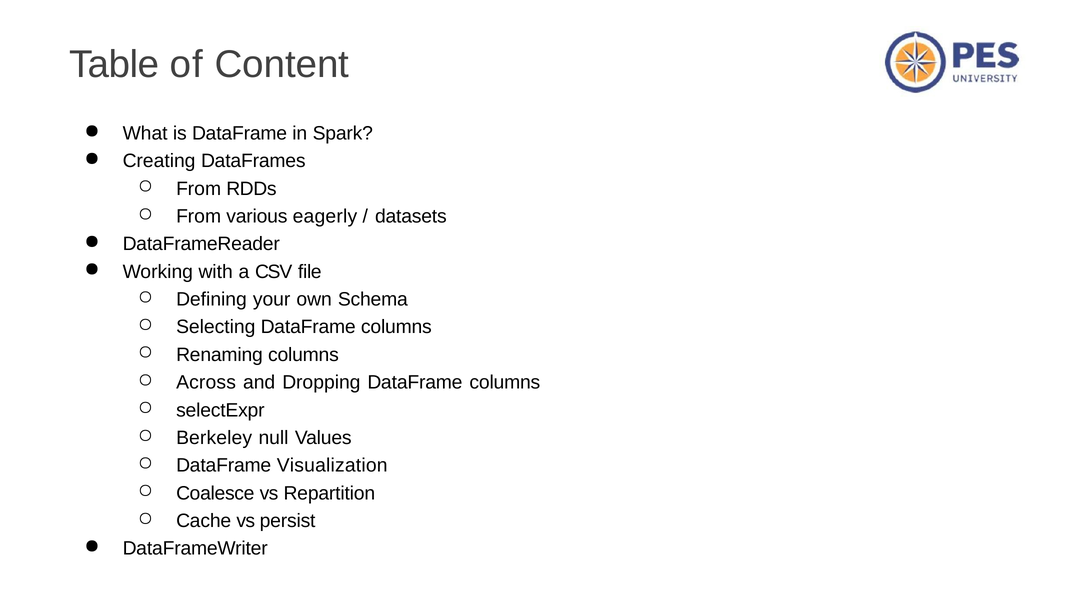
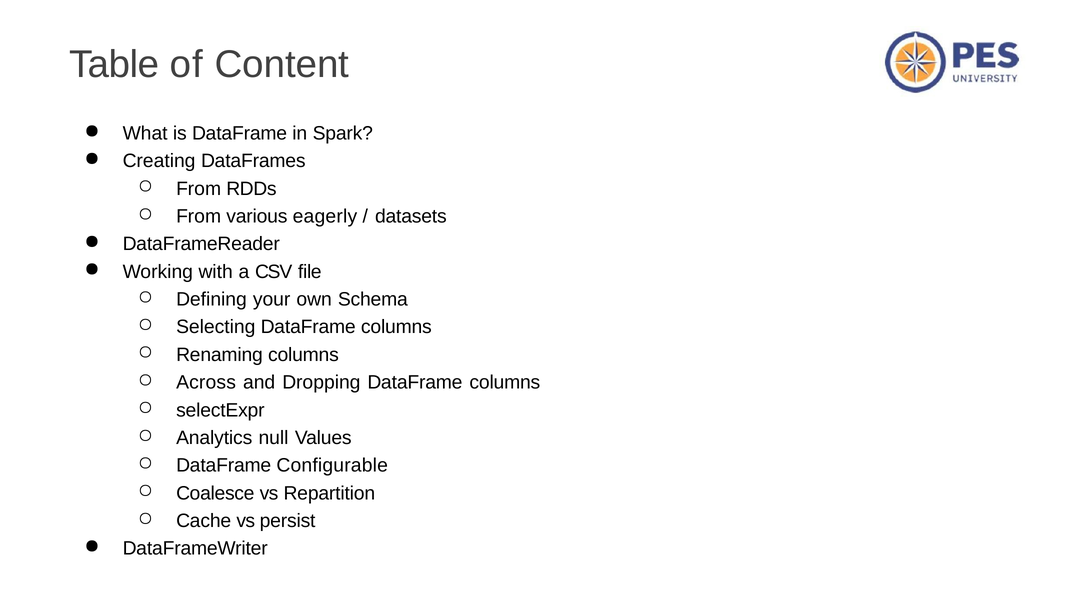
Berkeley: Berkeley -> Analytics
Visualization: Visualization -> Configurable
